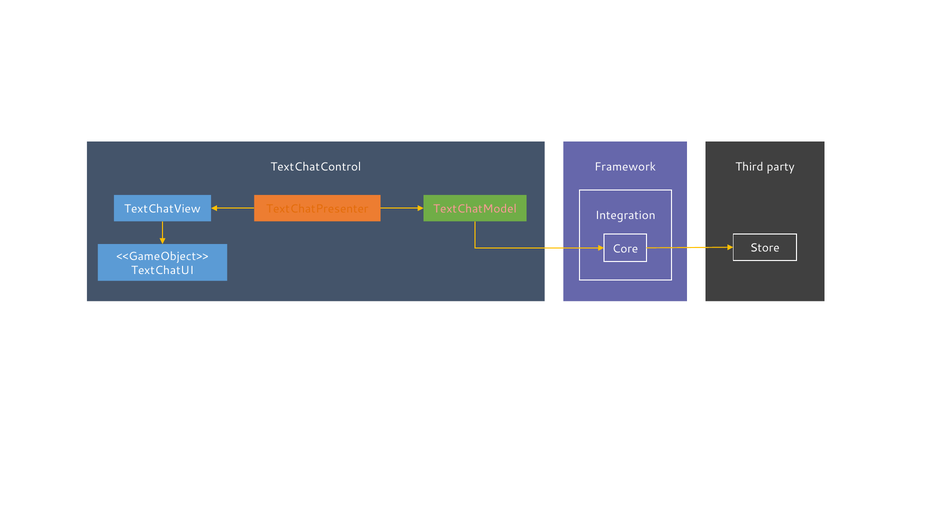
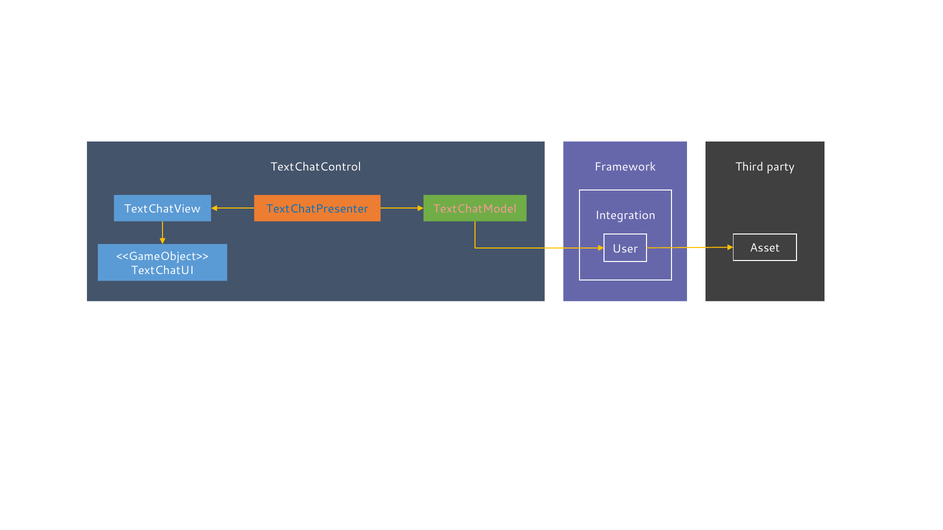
TextChatPresenter colour: orange -> blue
Store: Store -> Asset
Core: Core -> User
